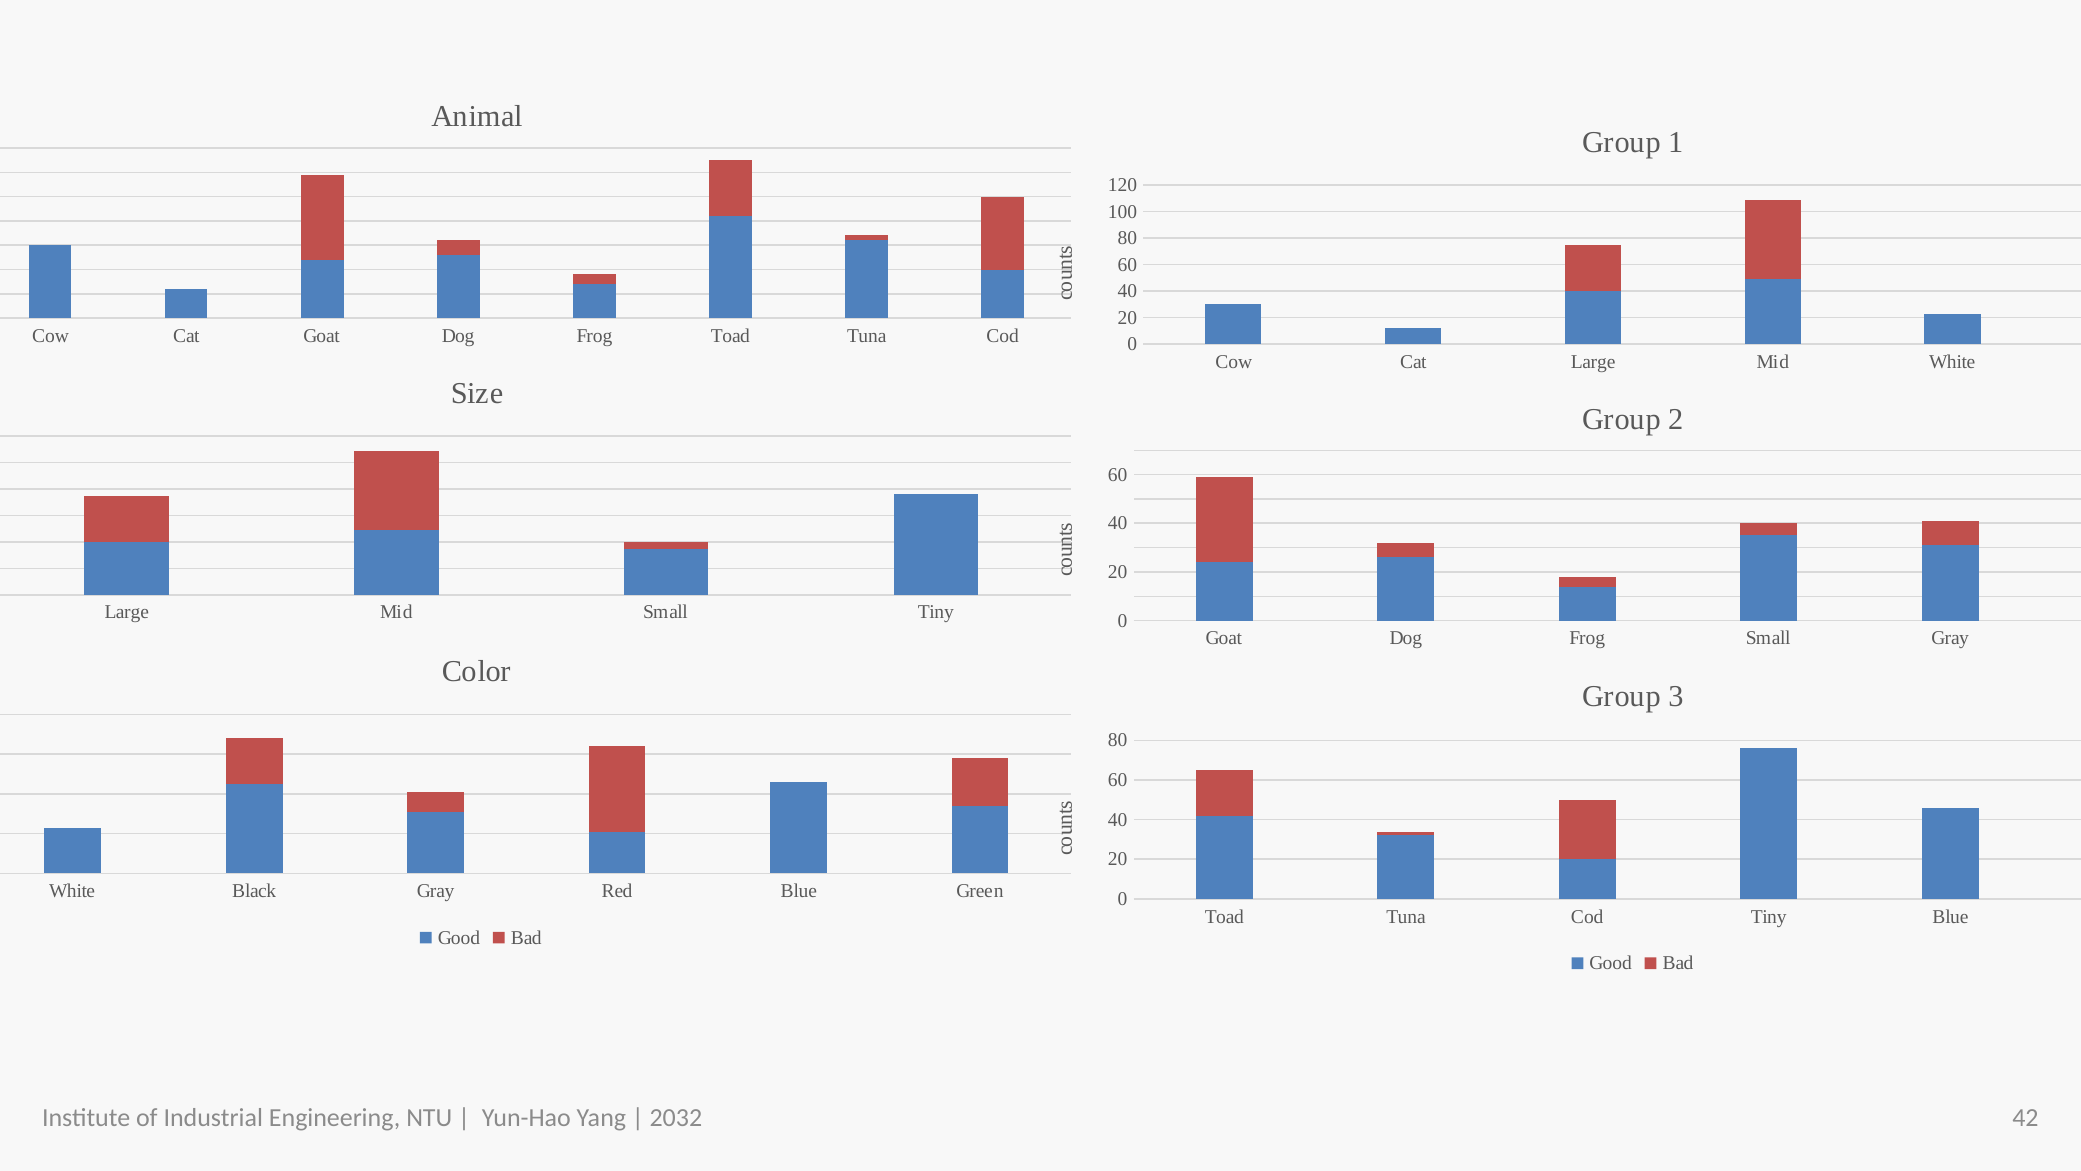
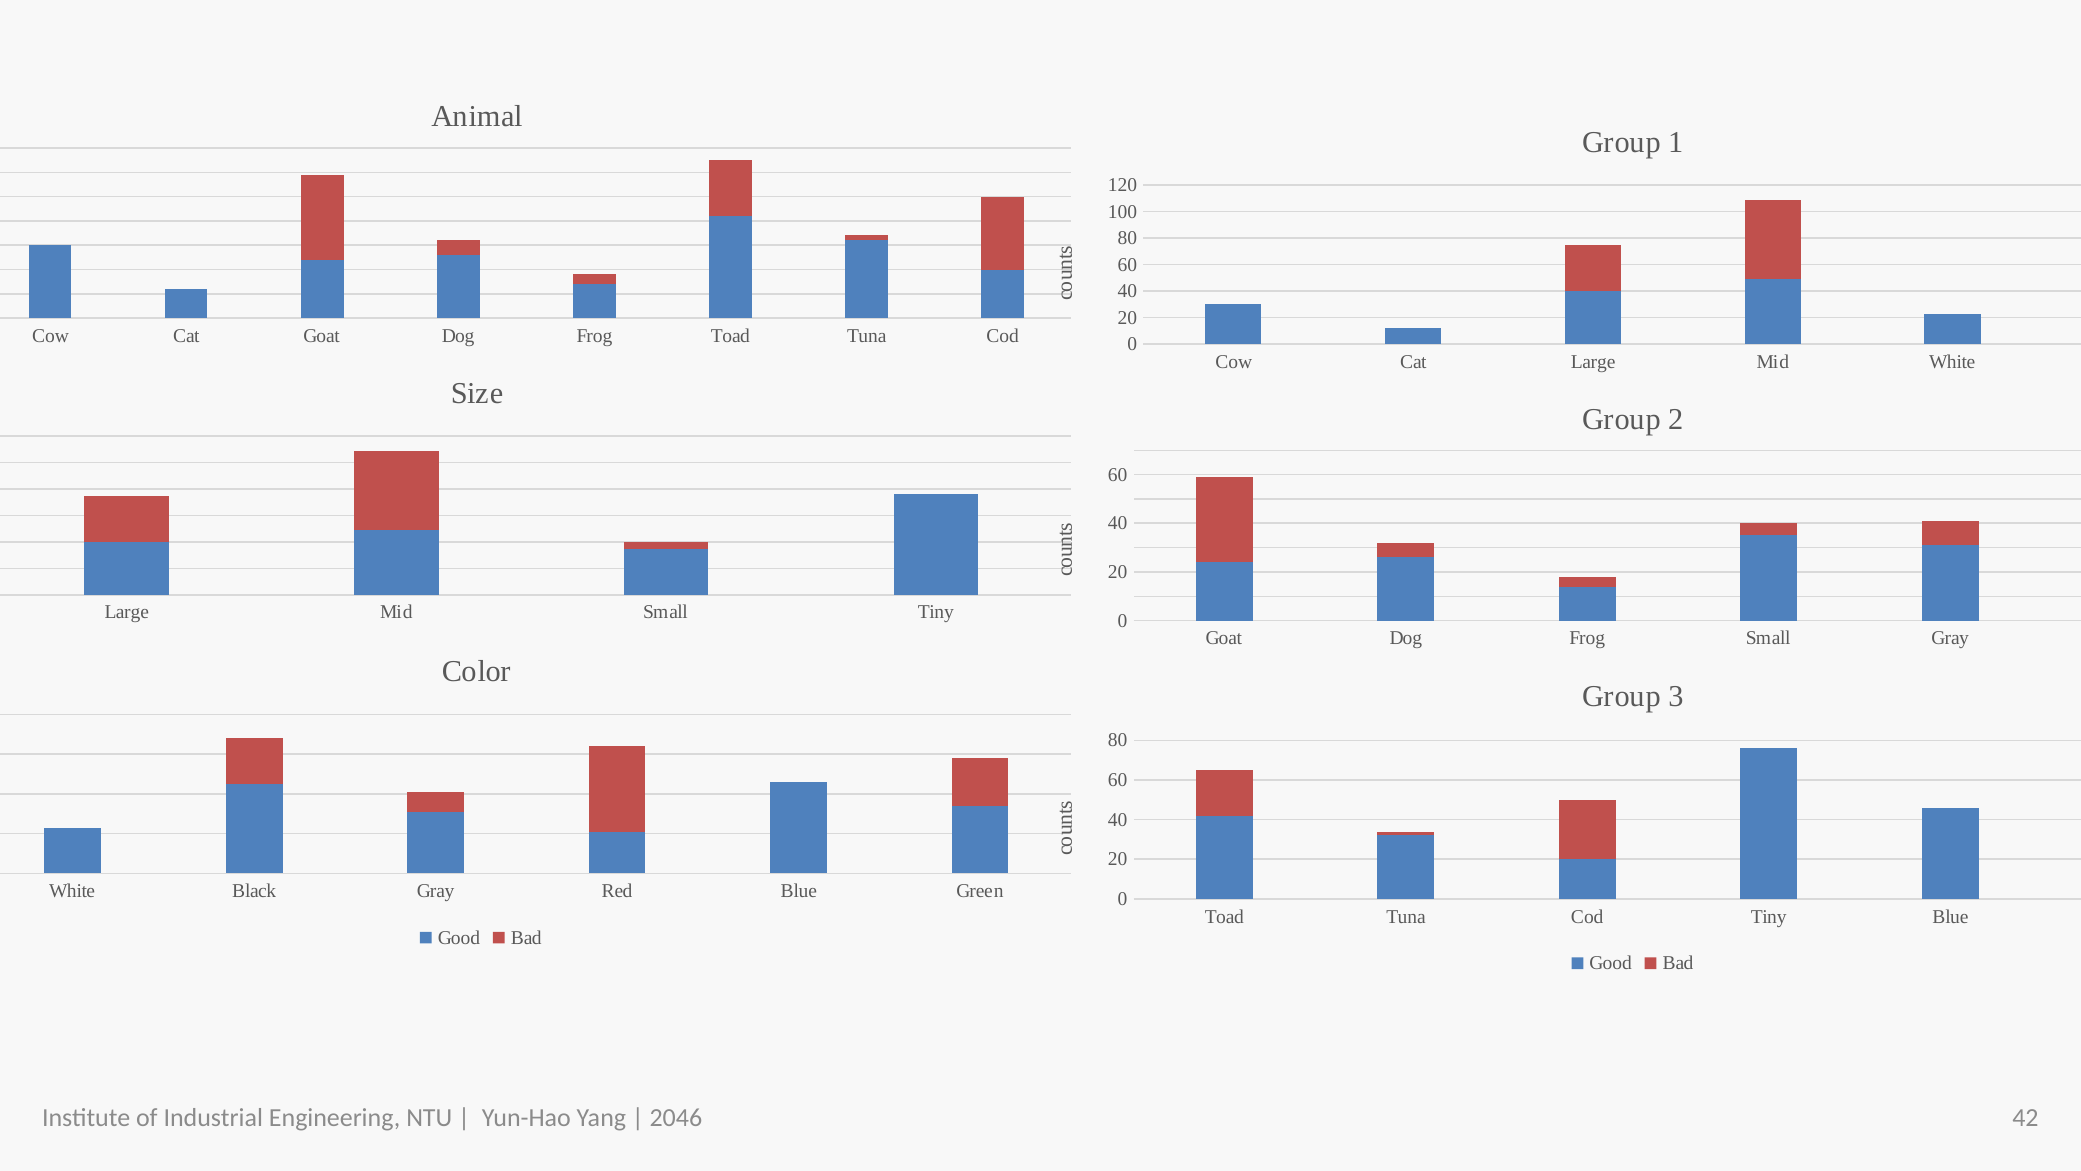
2032: 2032 -> 2046
